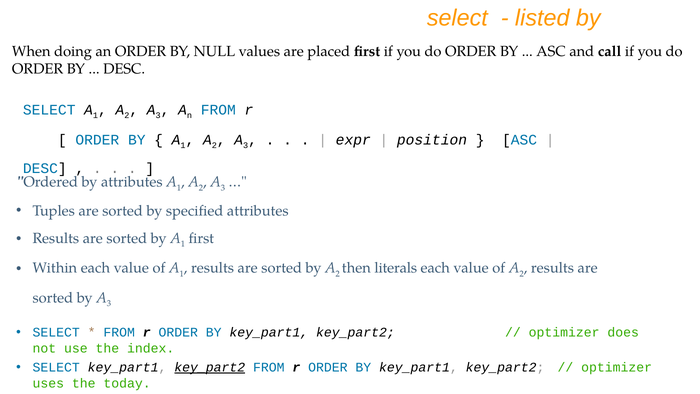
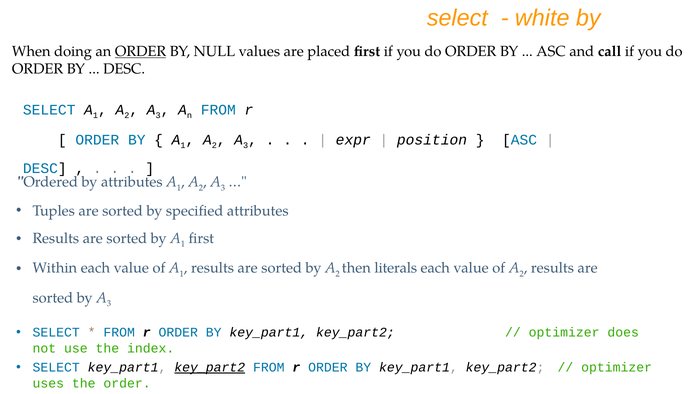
listed: listed -> white
ORDER at (141, 51) underline: none -> present
the today: today -> order
